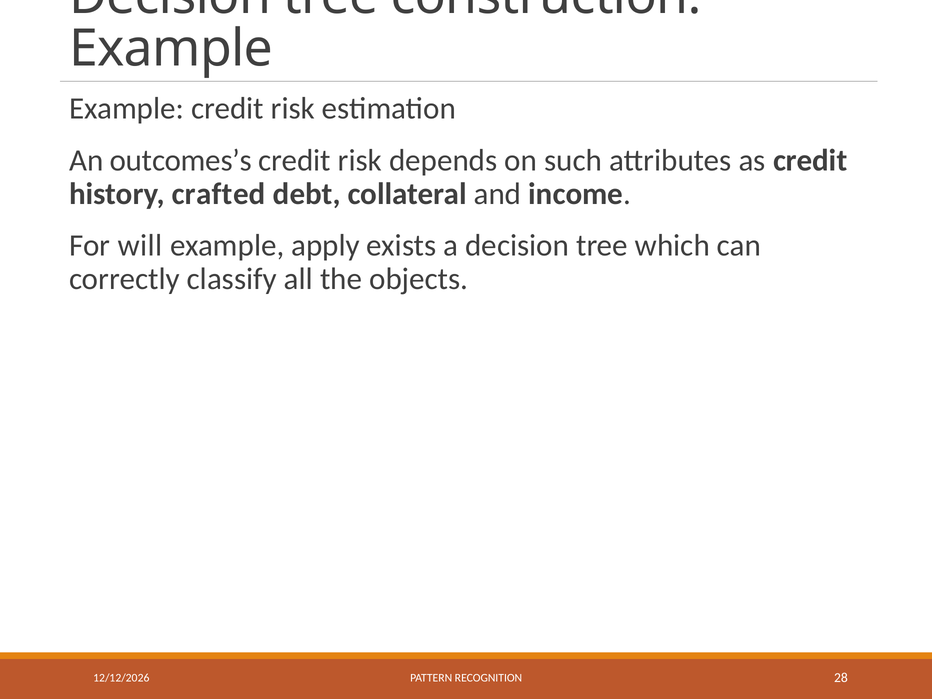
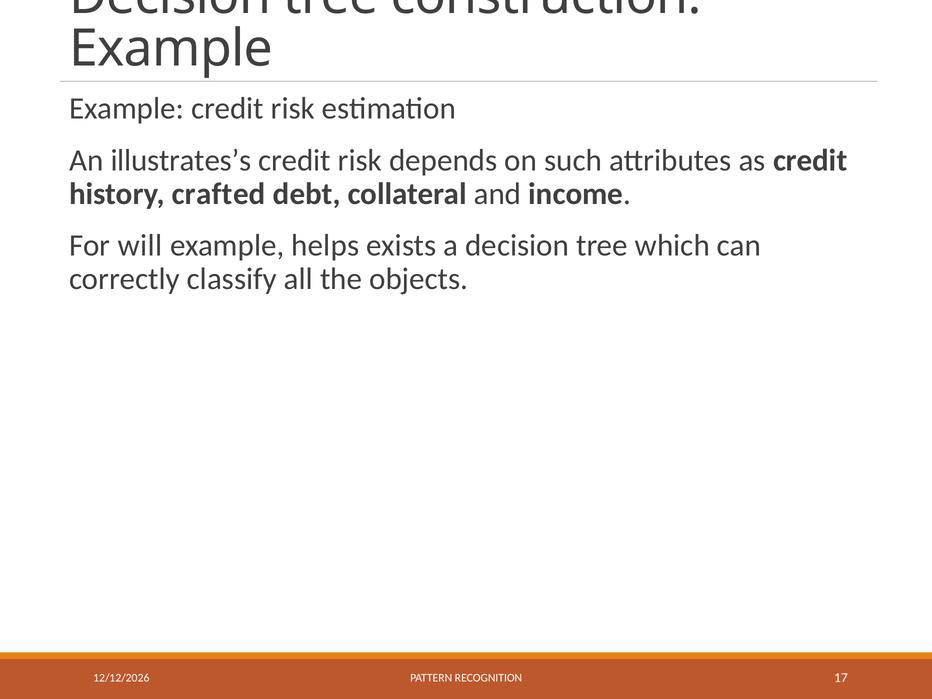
outcomes’s: outcomes’s -> illustrates’s
apply: apply -> helps
28: 28 -> 17
